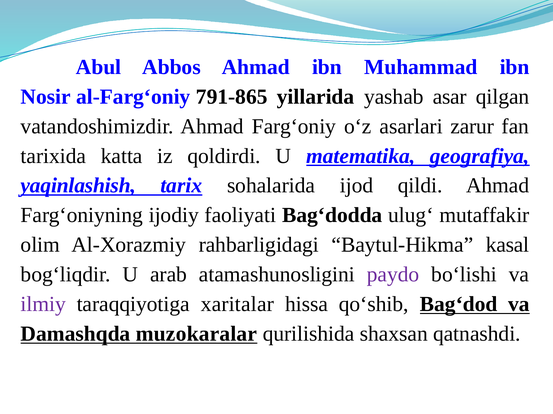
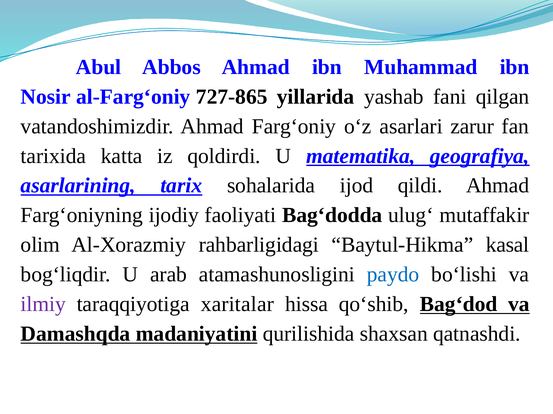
791-865: 791-865 -> 727-865
asar: asar -> fani
yaqinlashish: yaqinlashish -> asarlarining
paydo colour: purple -> blue
muzokaralar: muzokaralar -> madaniyatini
